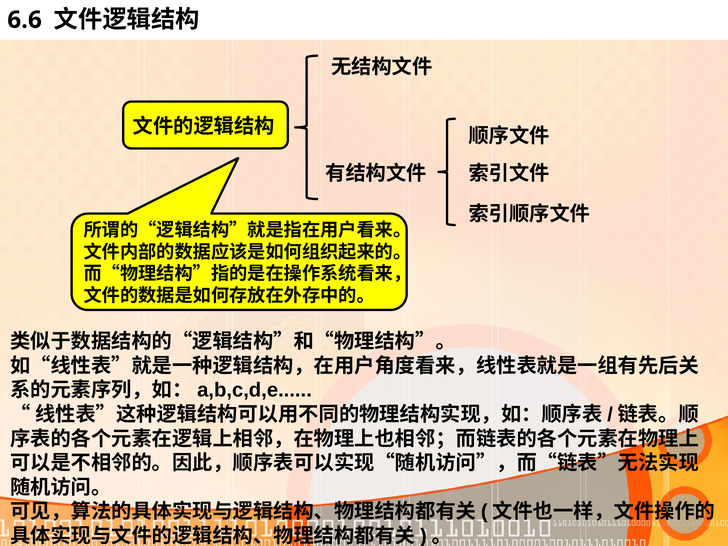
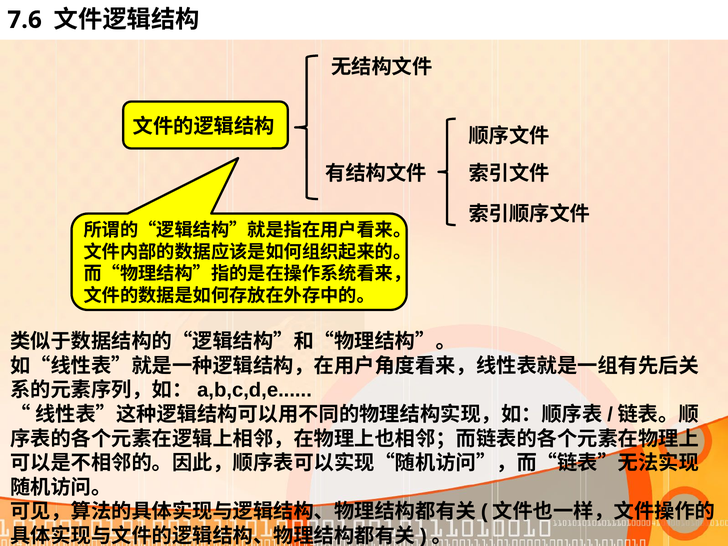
6.6: 6.6 -> 7.6
